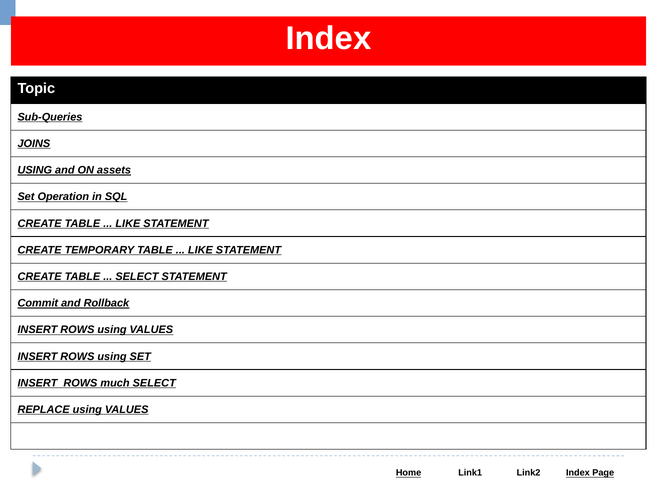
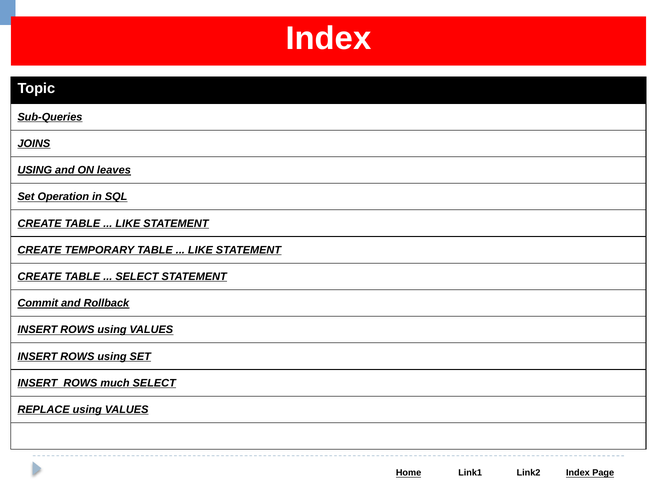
assets: assets -> leaves
